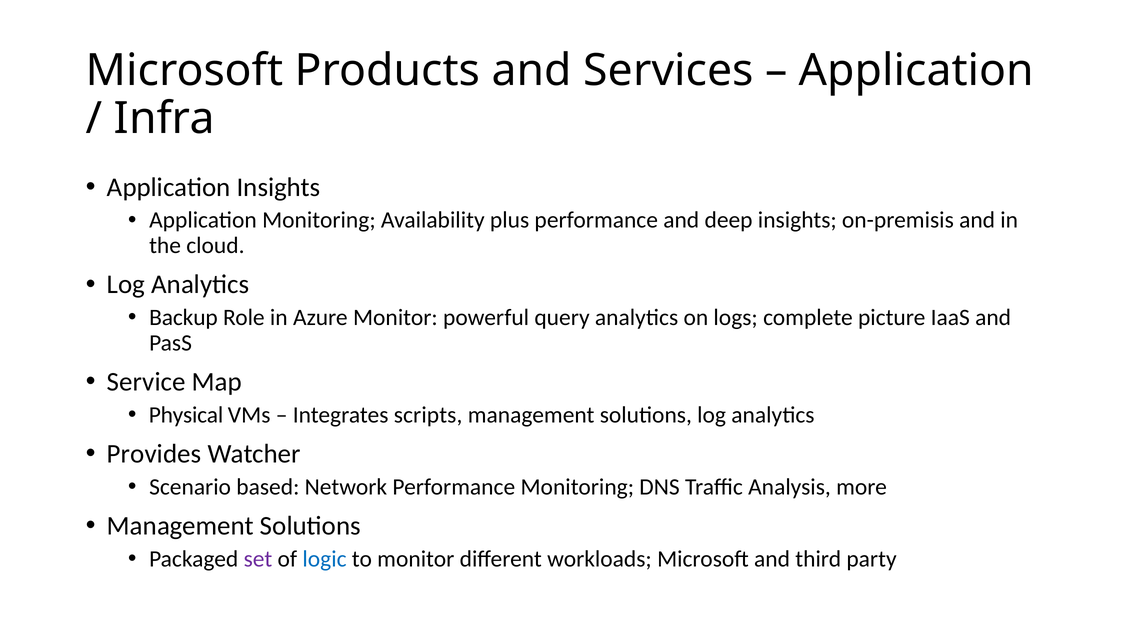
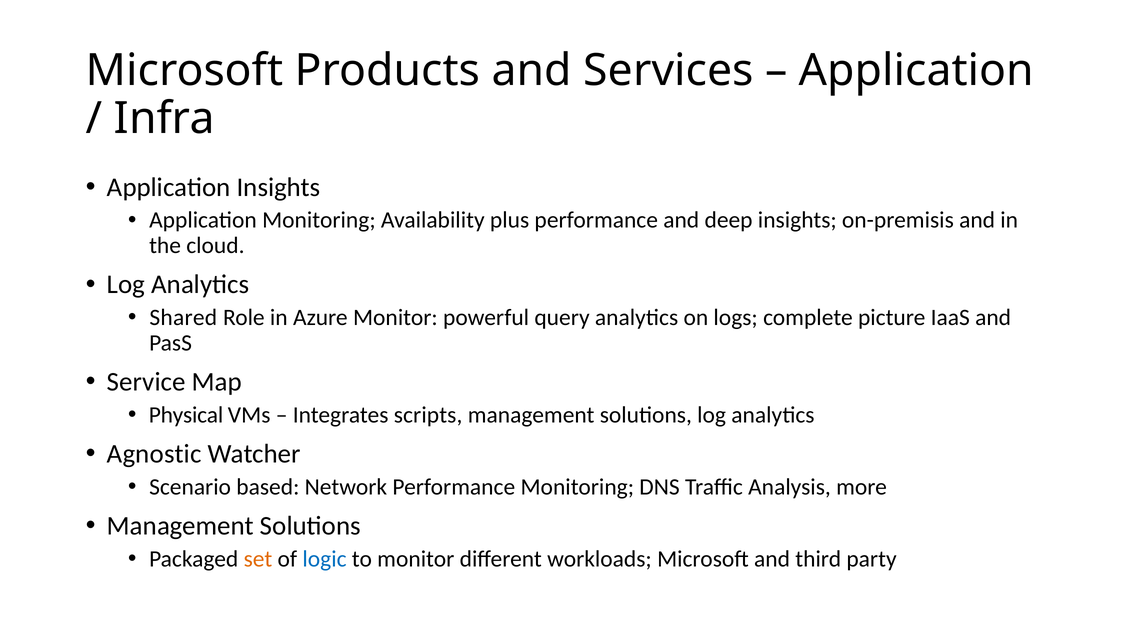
Backup: Backup -> Shared
Provides: Provides -> Agnostic
set colour: purple -> orange
